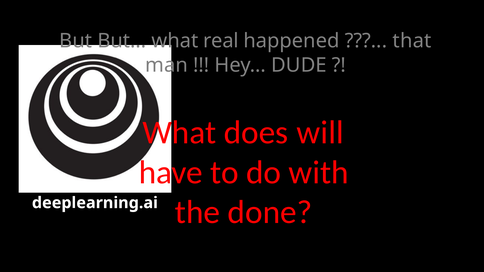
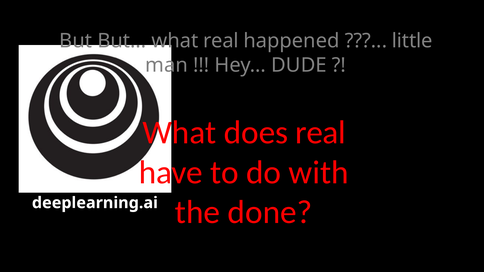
that: that -> little
does will: will -> real
